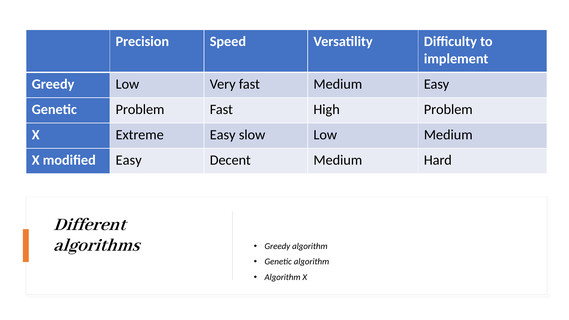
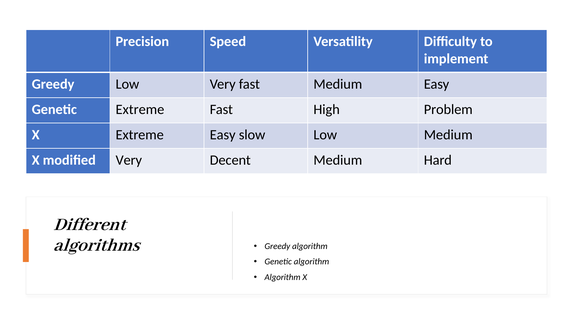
Genetic Problem: Problem -> Extreme
modified Easy: Easy -> Very
